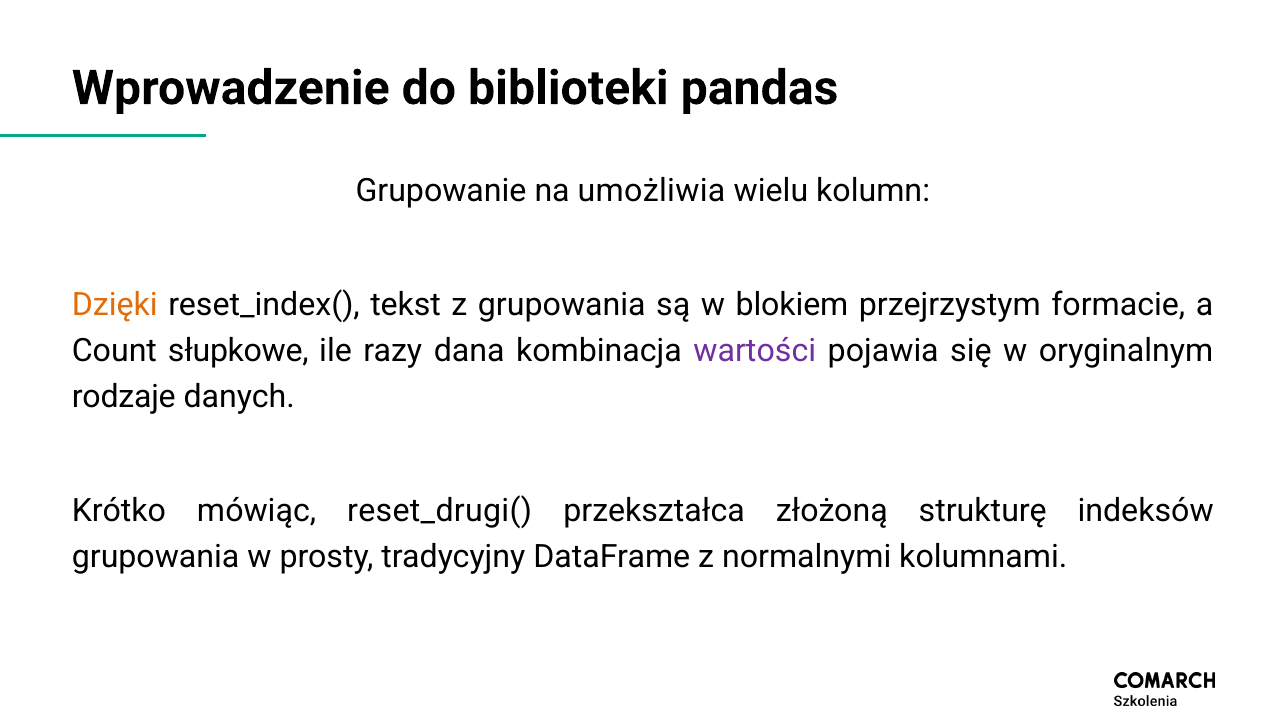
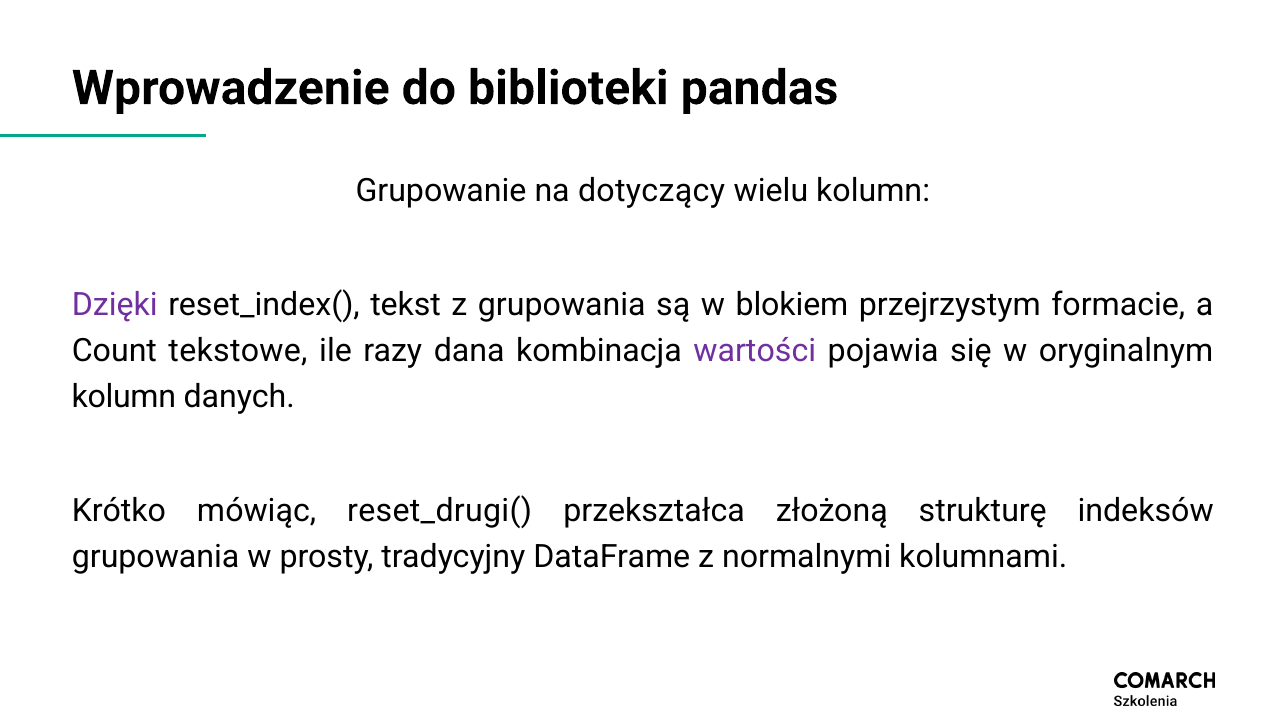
umożliwia: umożliwia -> dotyczący
Dzięki colour: orange -> purple
słupkowe: słupkowe -> tekstowe
rodzaje at (124, 397): rodzaje -> kolumn
